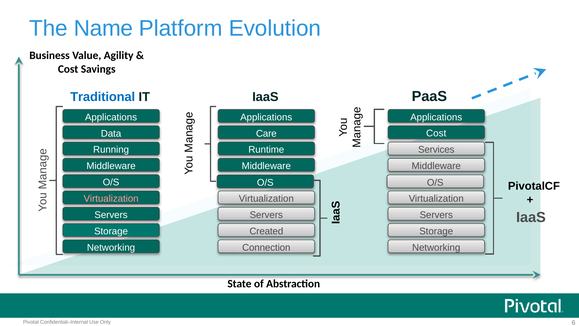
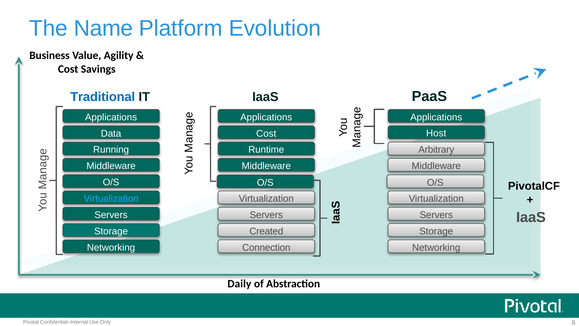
Care at (266, 133): Care -> Cost
Cost at (436, 133): Cost -> Host
Services: Services -> Arbitrary
Virtualization at (111, 199) colour: pink -> light blue
State: State -> Daily
